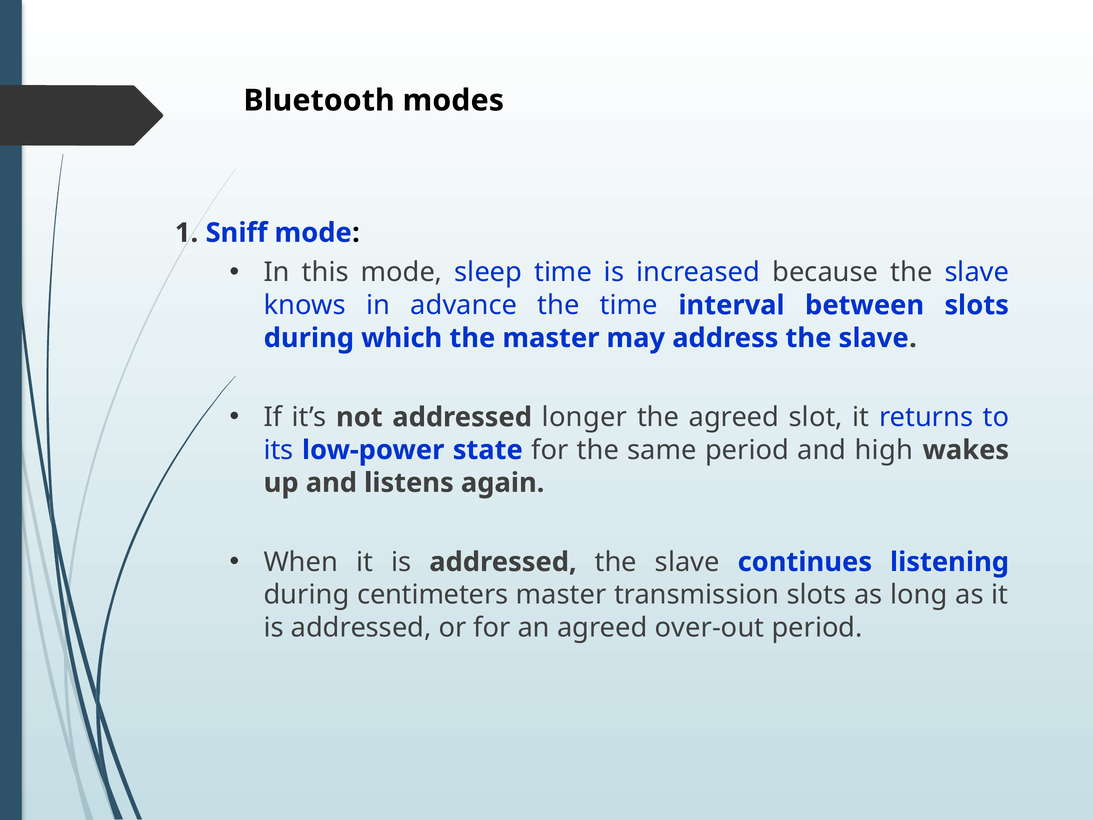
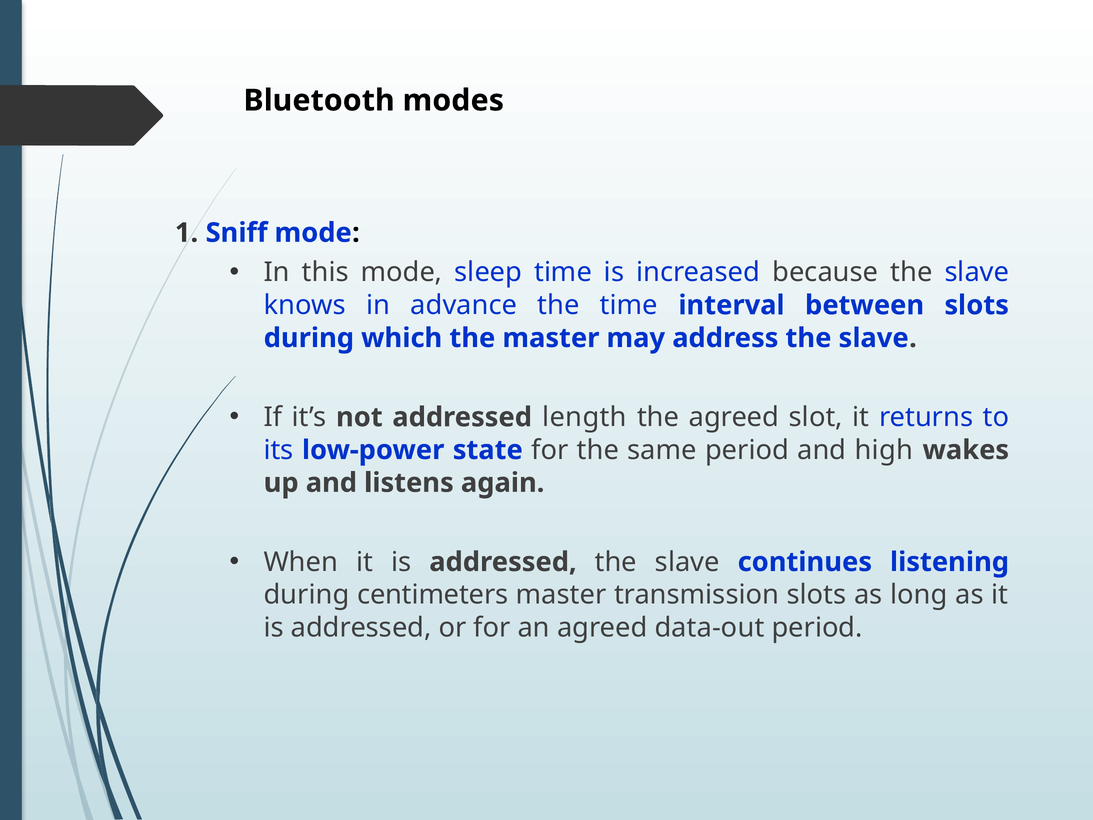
longer: longer -> length
over-out: over-out -> data-out
